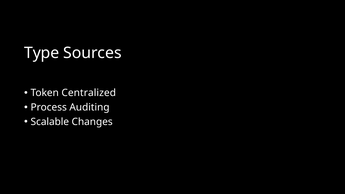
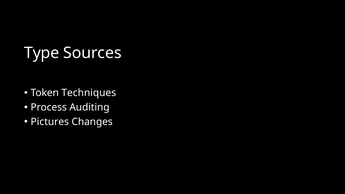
Centralized: Centralized -> Techniques
Scalable: Scalable -> Pictures
